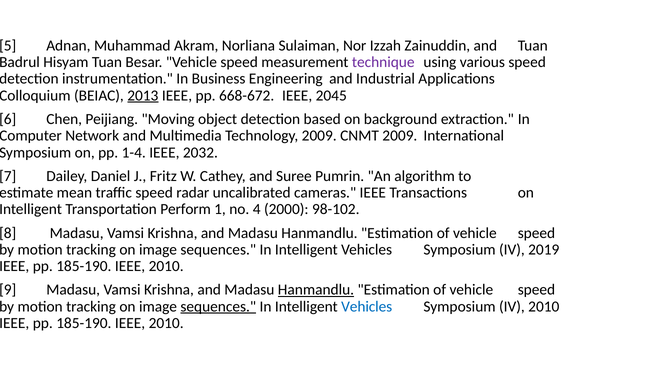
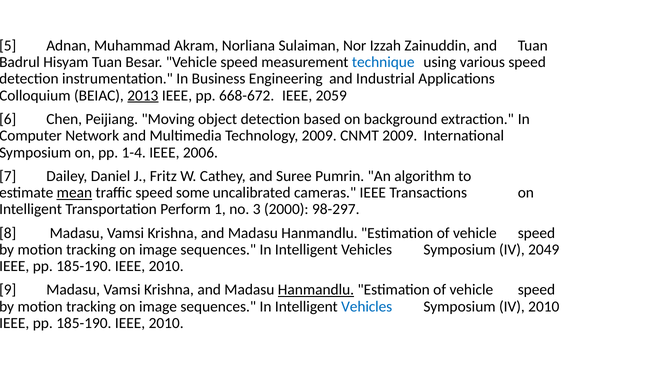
technique colour: purple -> blue
2045: 2045 -> 2059
2032: 2032 -> 2006
mean underline: none -> present
radar: radar -> some
4: 4 -> 3
98-102: 98-102 -> 98-297
2019: 2019 -> 2049
sequences at (218, 306) underline: present -> none
